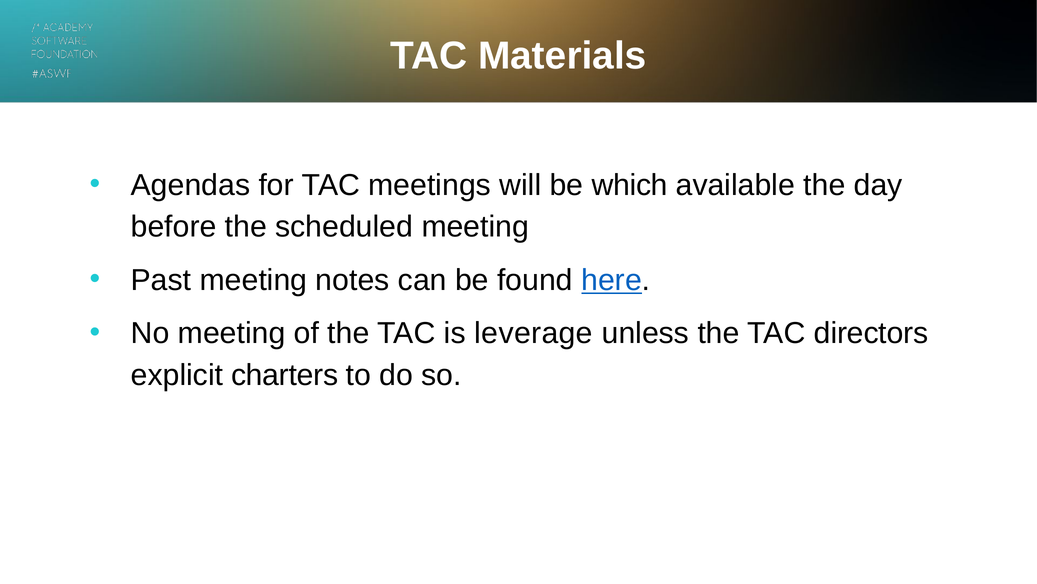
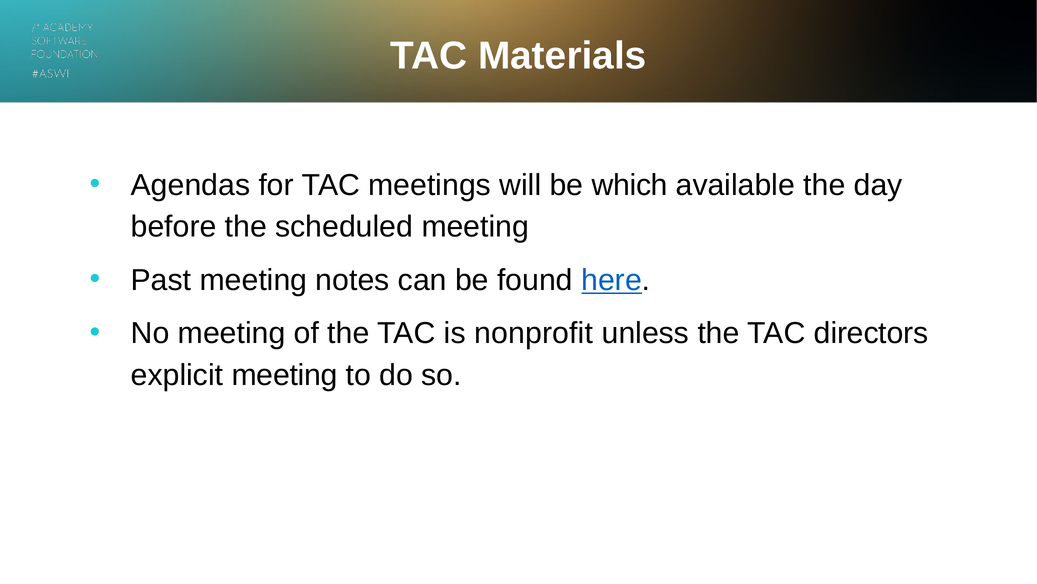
leverage: leverage -> nonprofit
explicit charters: charters -> meeting
